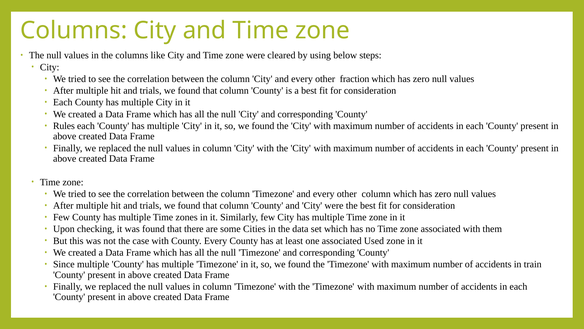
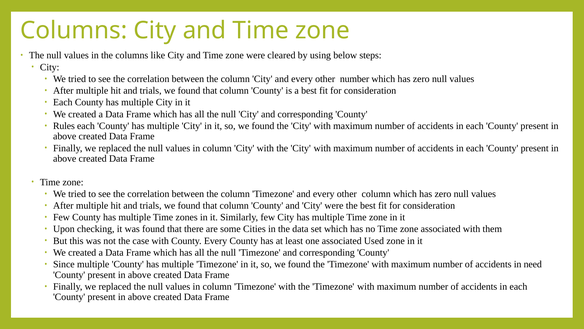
other fraction: fraction -> number
train: train -> need
